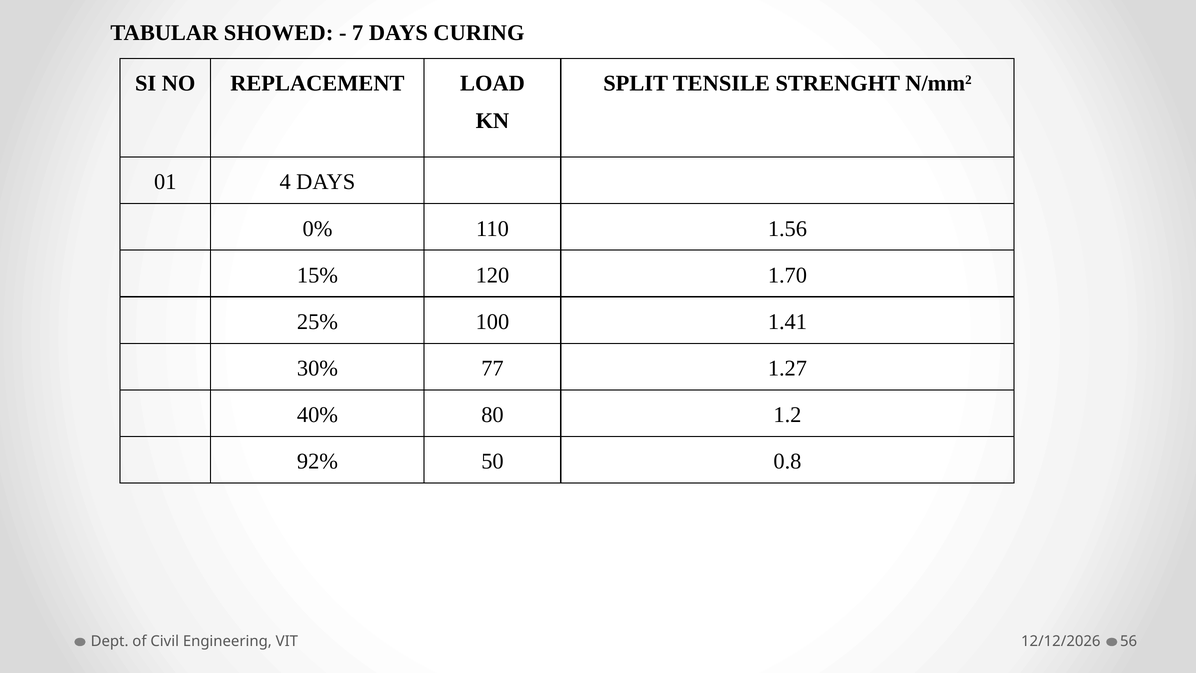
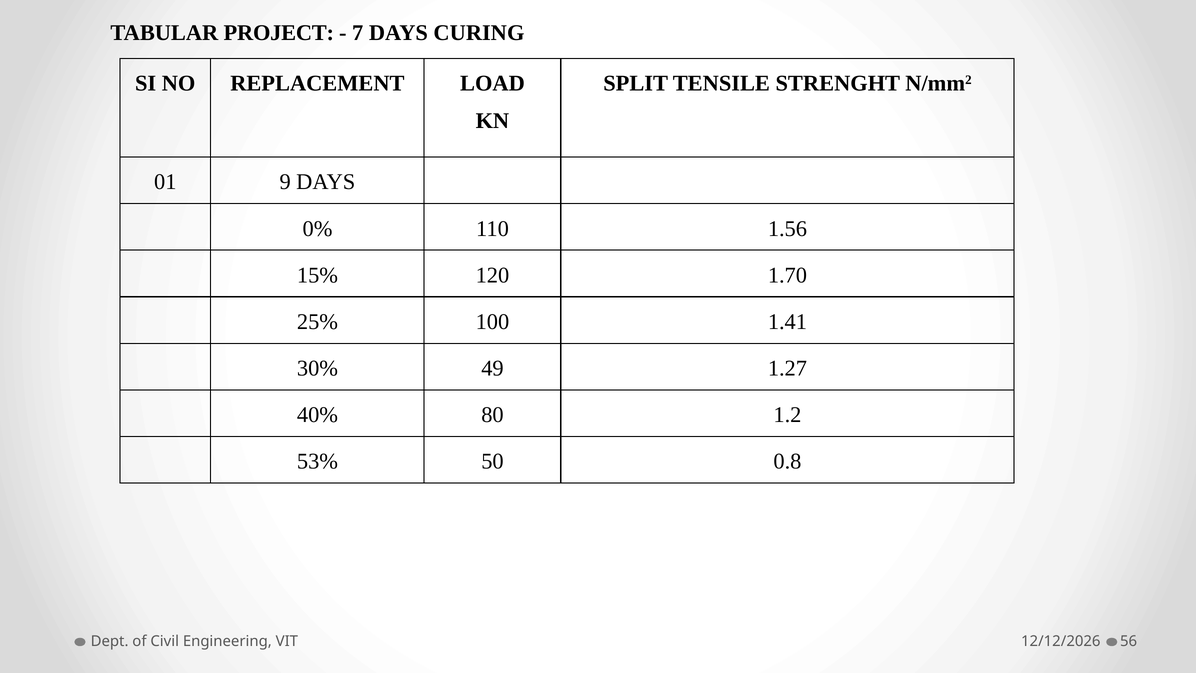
SHOWED: SHOWED -> PROJECT
4: 4 -> 9
77: 77 -> 49
92%: 92% -> 53%
